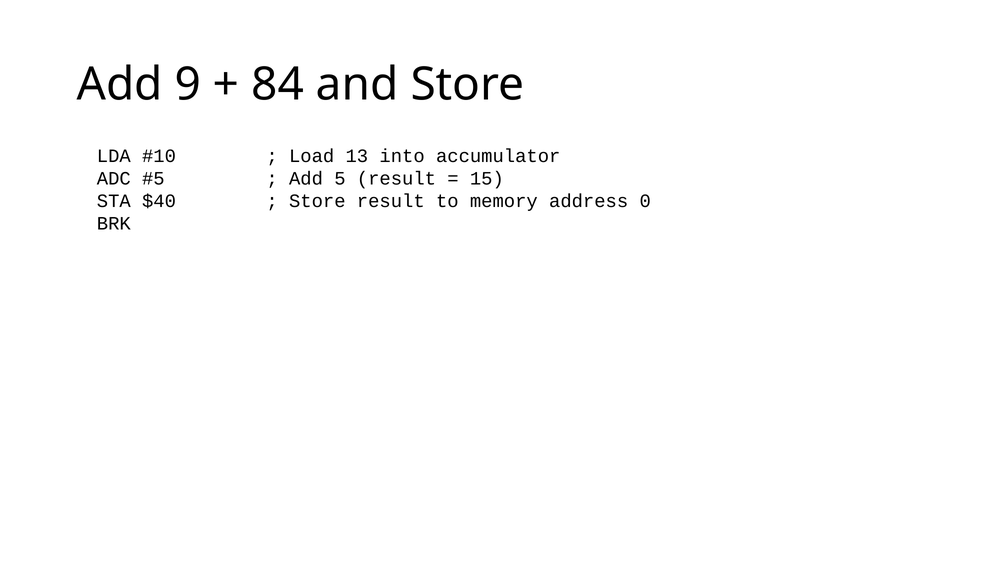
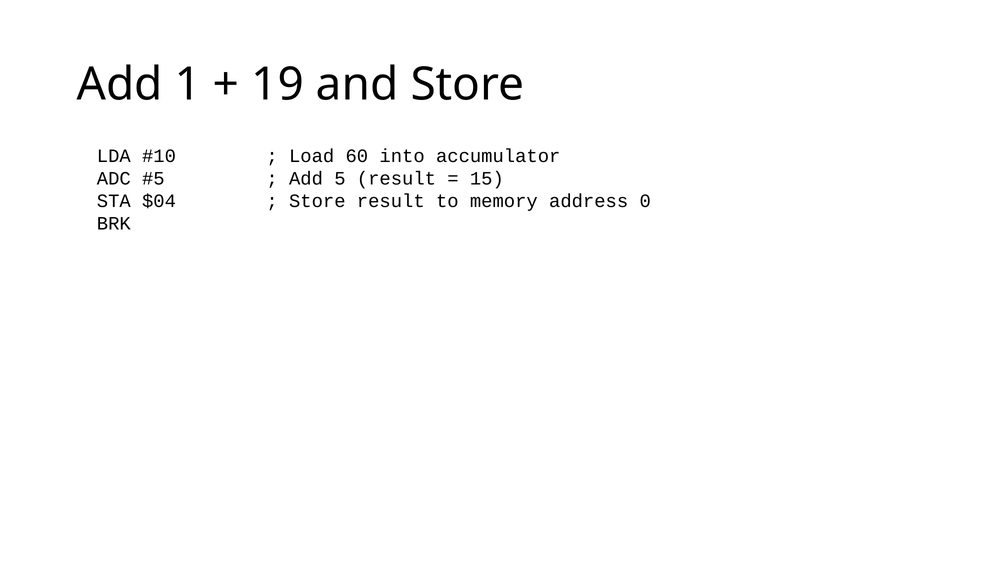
9: 9 -> 1
84: 84 -> 19
13: 13 -> 60
$40: $40 -> $04
